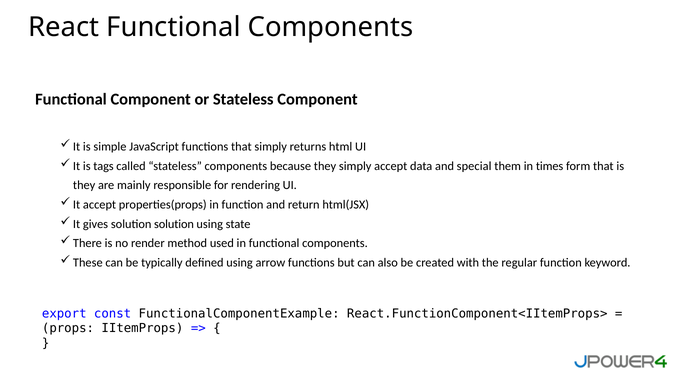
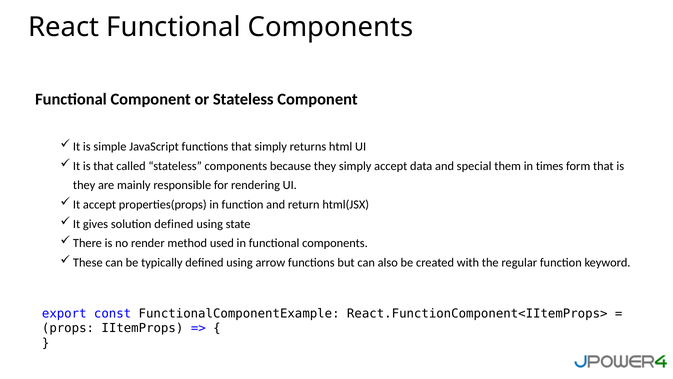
is tags: tags -> that
solution solution: solution -> defined
